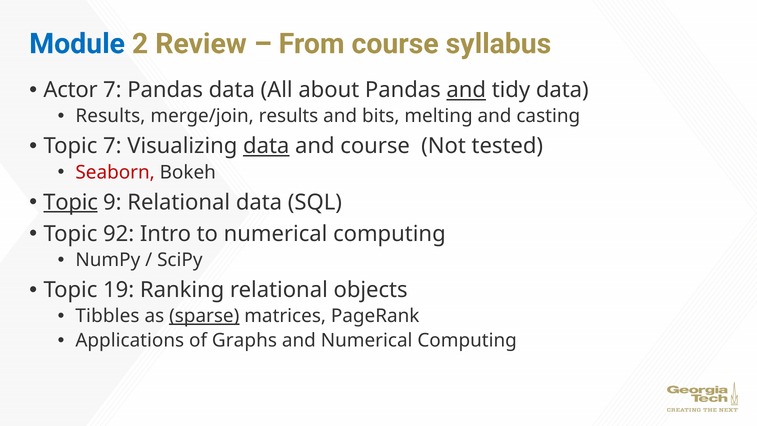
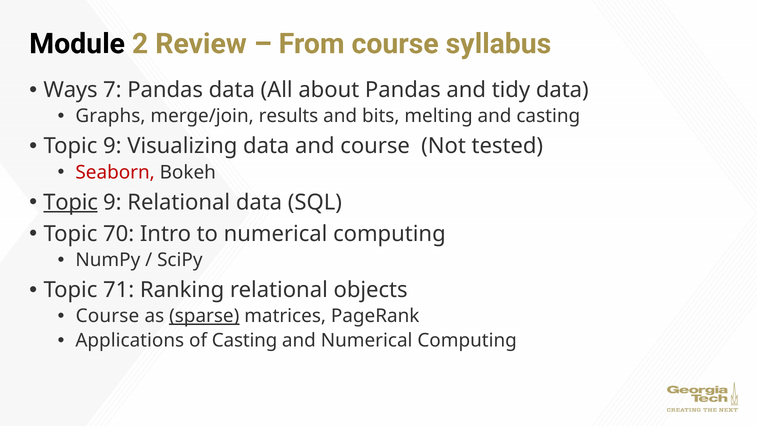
Module colour: blue -> black
Actor: Actor -> Ways
and at (466, 90) underline: present -> none
Results at (110, 116): Results -> Graphs
7 at (112, 146): 7 -> 9
data at (266, 146) underline: present -> none
92: 92 -> 70
19: 19 -> 71
Tibbles at (108, 316): Tibbles -> Course
of Graphs: Graphs -> Casting
